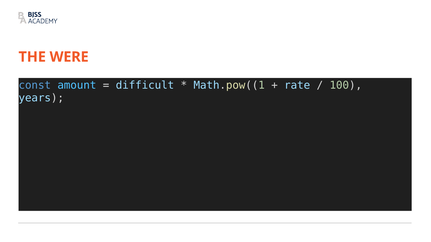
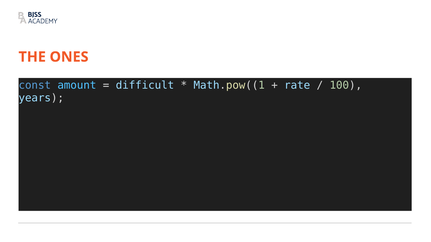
WERE: WERE -> ONES
